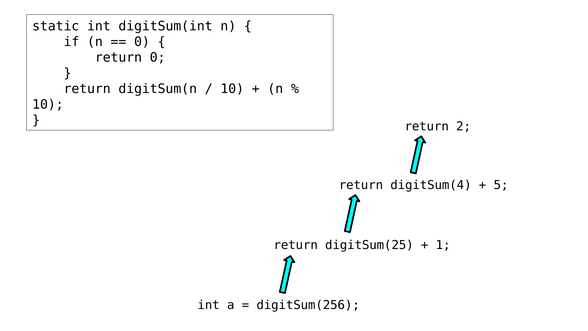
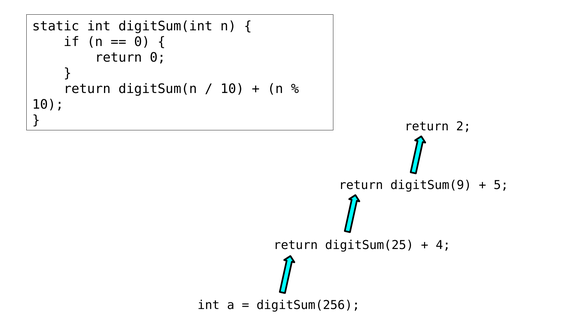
digitSum(4: digitSum(4 -> digitSum(9
1: 1 -> 4
